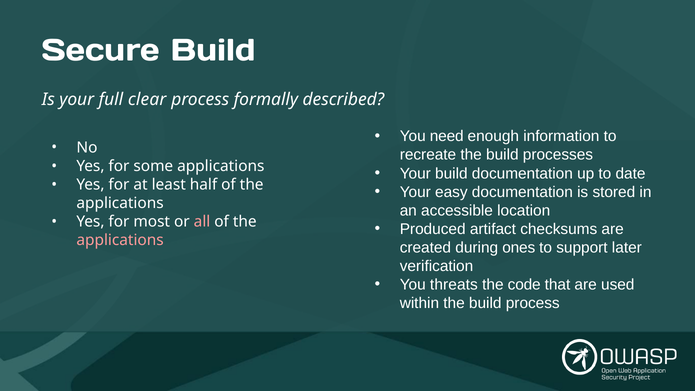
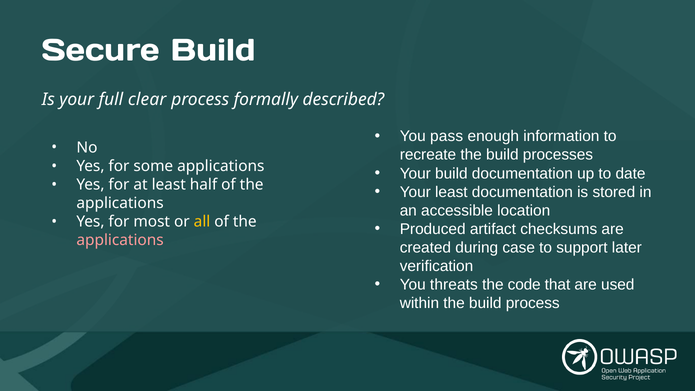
need: need -> pass
Your easy: easy -> least
all colour: pink -> yellow
ones: ones -> case
